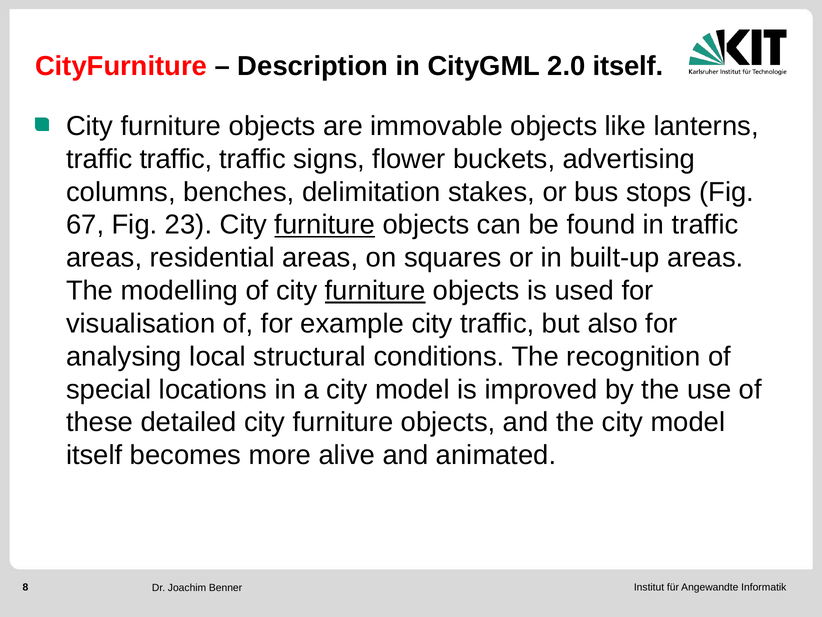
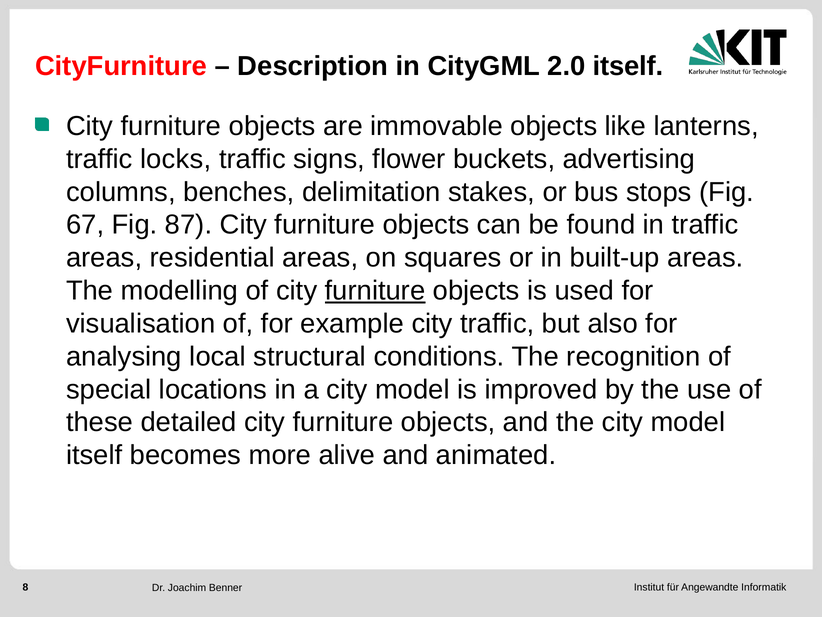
traffic at (176, 159): traffic -> locks
23: 23 -> 87
furniture at (325, 225) underline: present -> none
